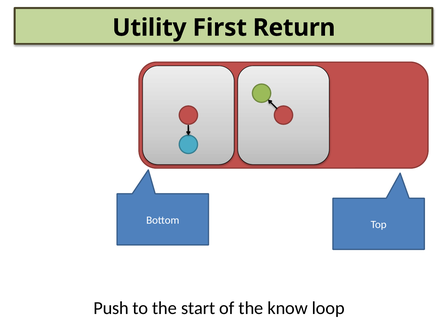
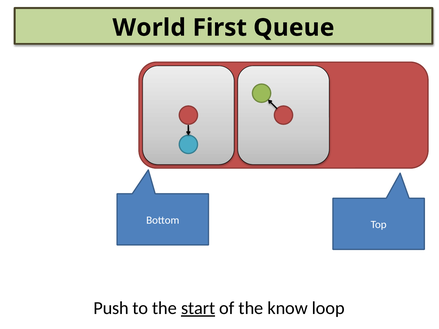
Utility: Utility -> World
Return: Return -> Queue
start underline: none -> present
